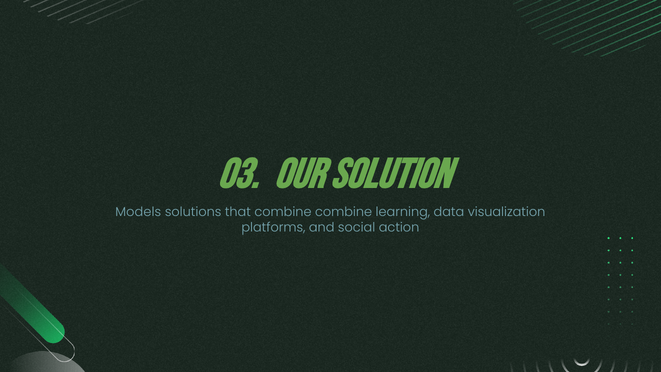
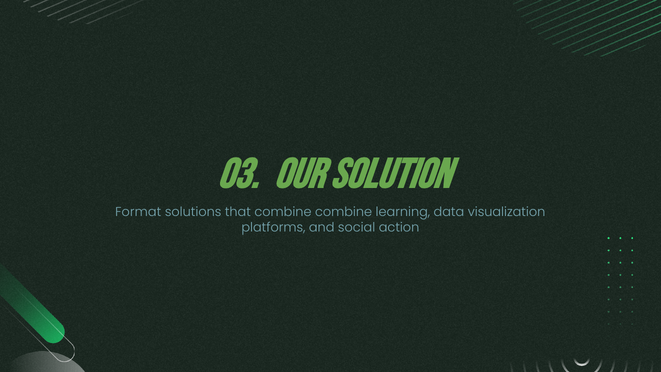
Models: Models -> Format
